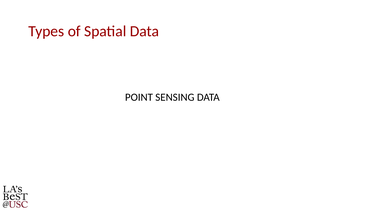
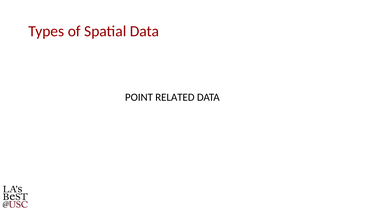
SENSING: SENSING -> RELATED
